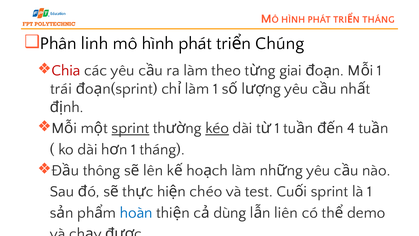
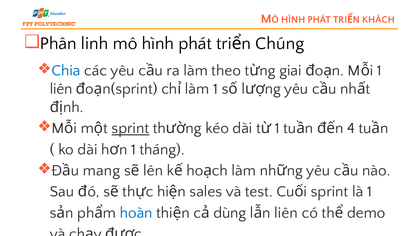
THÁNG at (378, 19): THÁNG -> KHÁCH
Chia colour: red -> blue
trái at (61, 89): trái -> liên
kéo underline: present -> none
thông: thông -> mang
chéo: chéo -> sales
